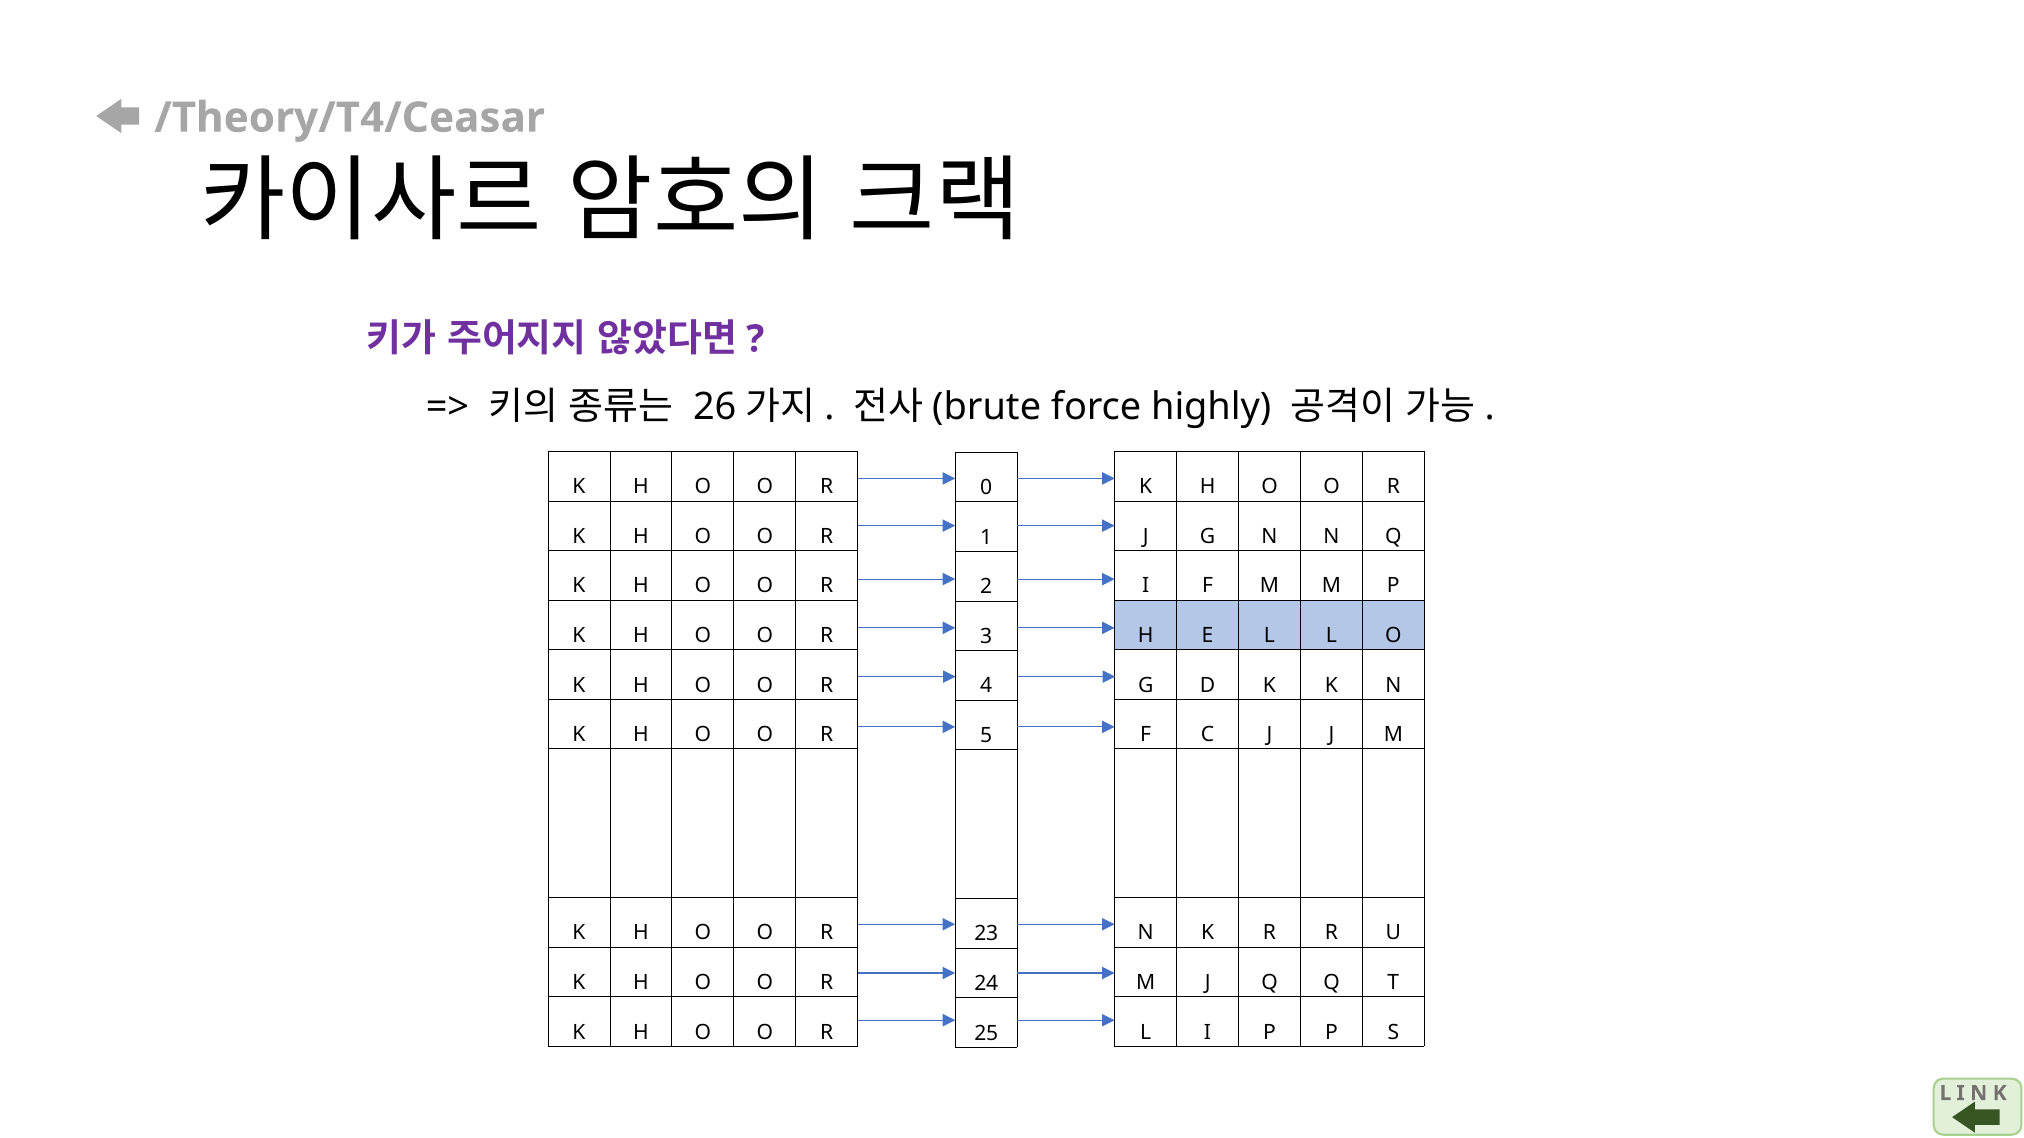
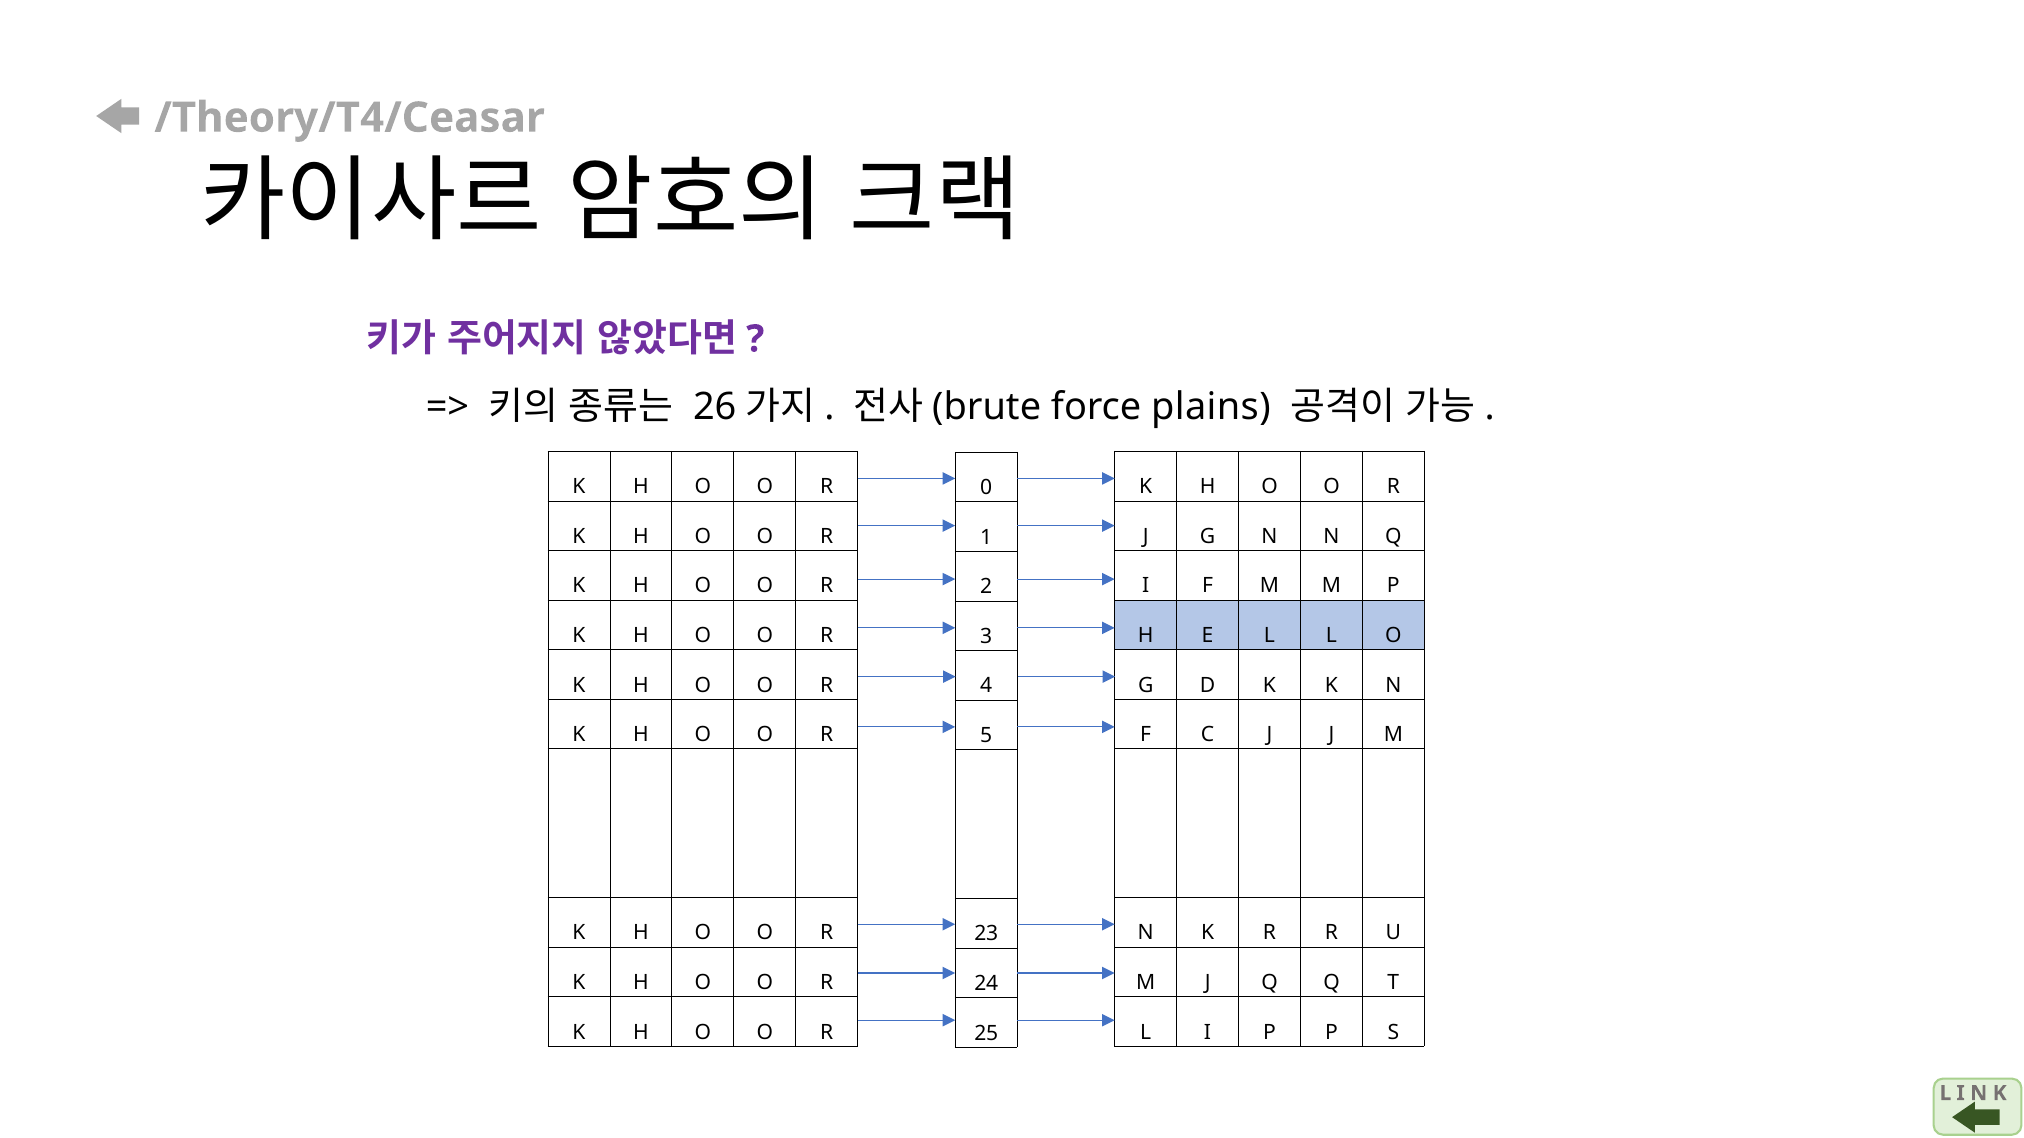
highly: highly -> plains
